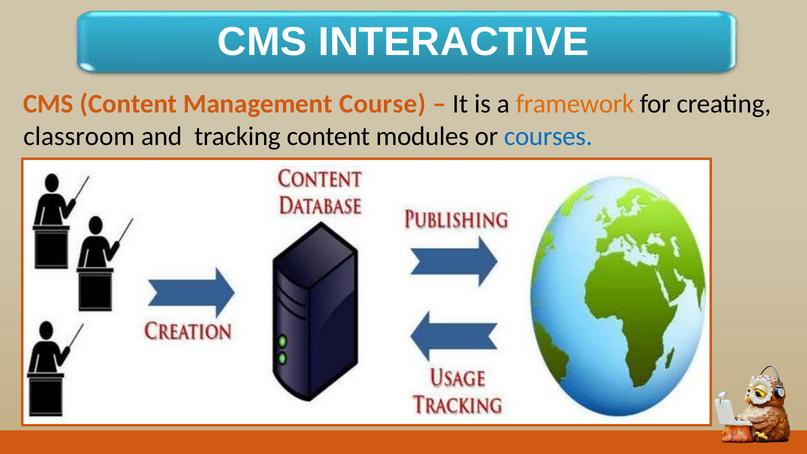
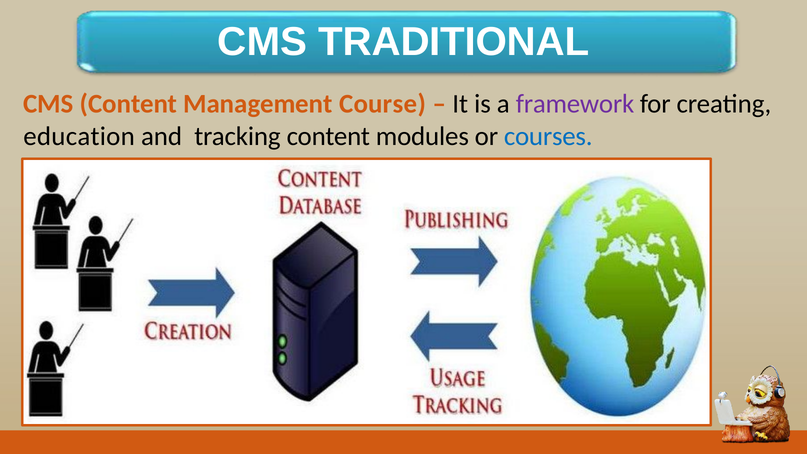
INTERACTIVE: INTERACTIVE -> TRADITIONAL
framework colour: orange -> purple
classroom: classroom -> education
